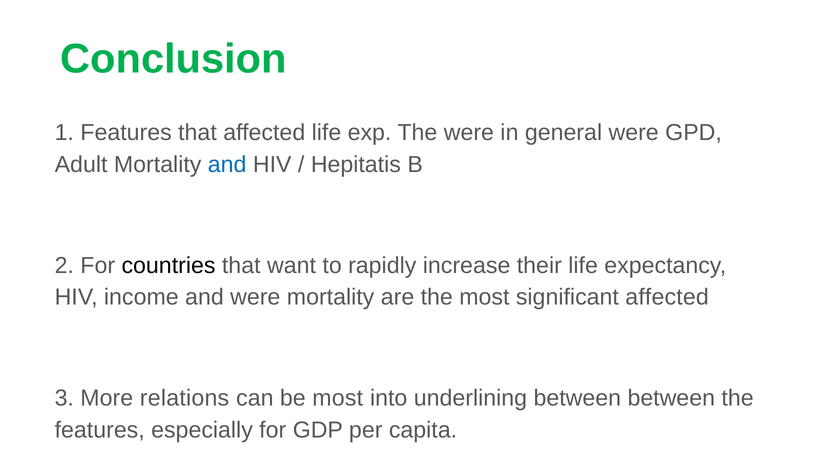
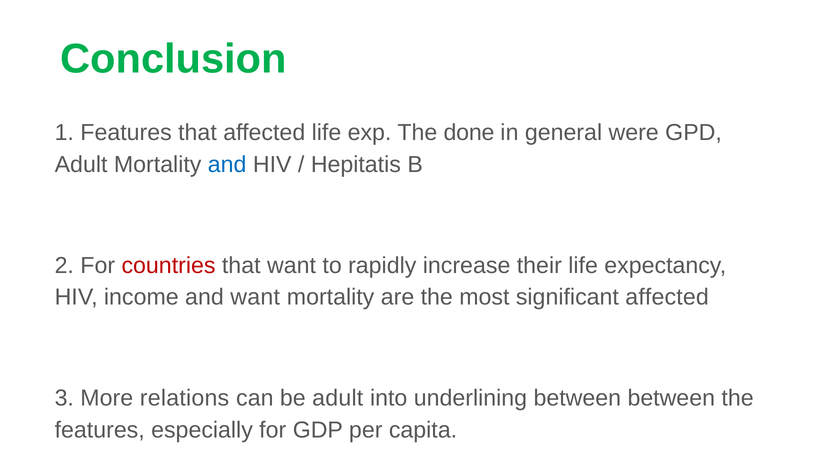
The were: were -> done
countries colour: black -> red
and were: were -> want
be most: most -> adult
